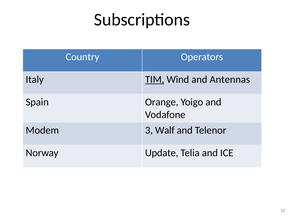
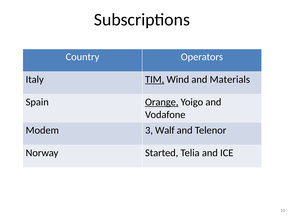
Antennas: Antennas -> Materials
Orange underline: none -> present
Update: Update -> Started
